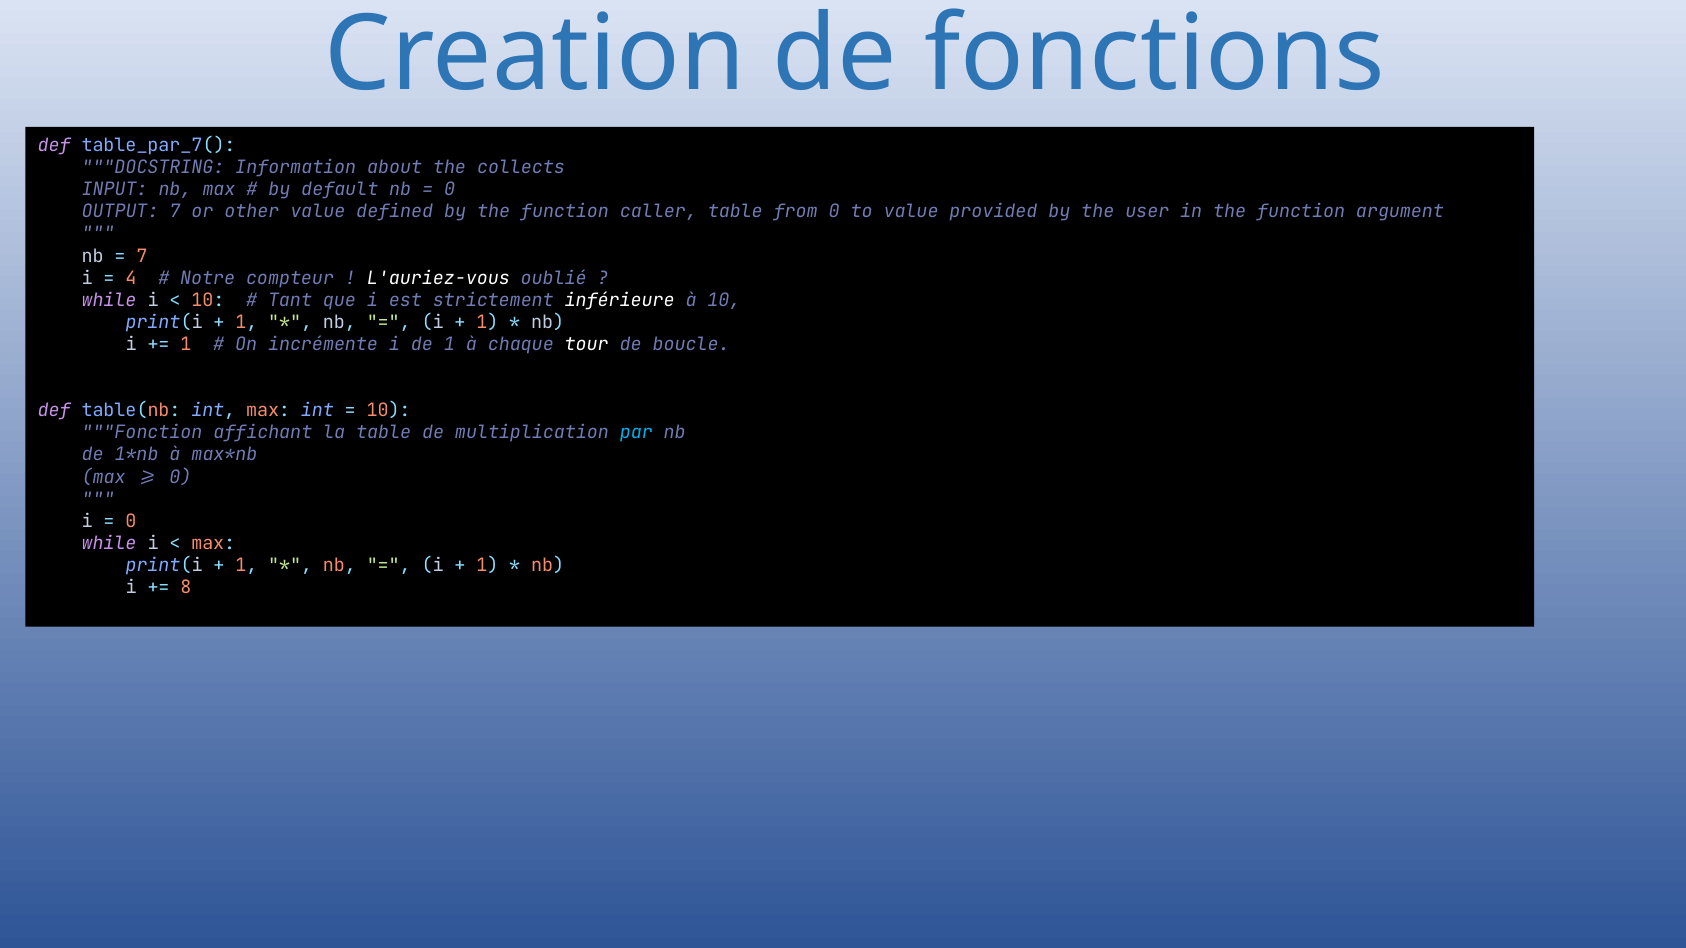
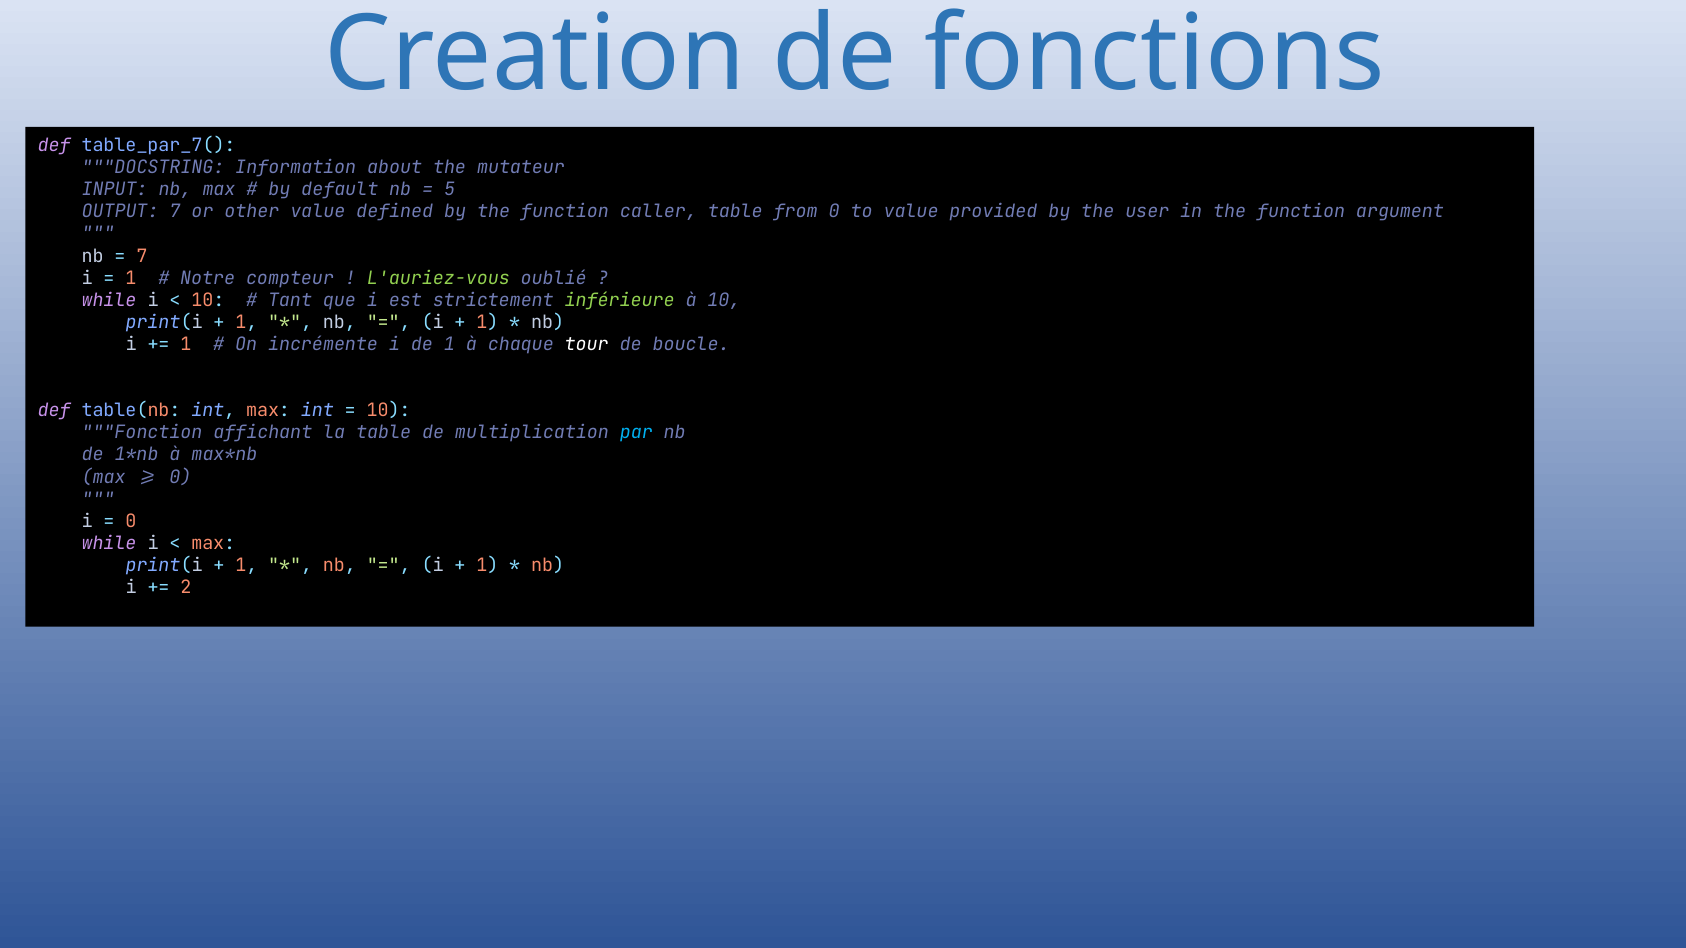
collects: collects -> mutateur
0 at (450, 190): 0 -> 5
4 at (131, 278): 4 -> 1
L'auriez-vous colour: white -> light green
inférieure colour: white -> light green
8: 8 -> 2
